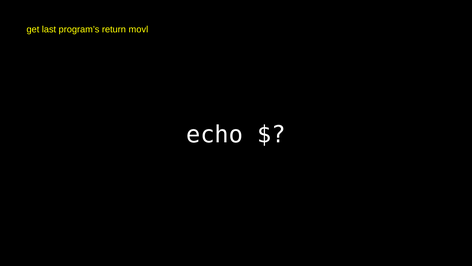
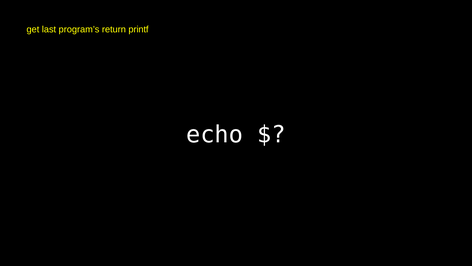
movl: movl -> printf
